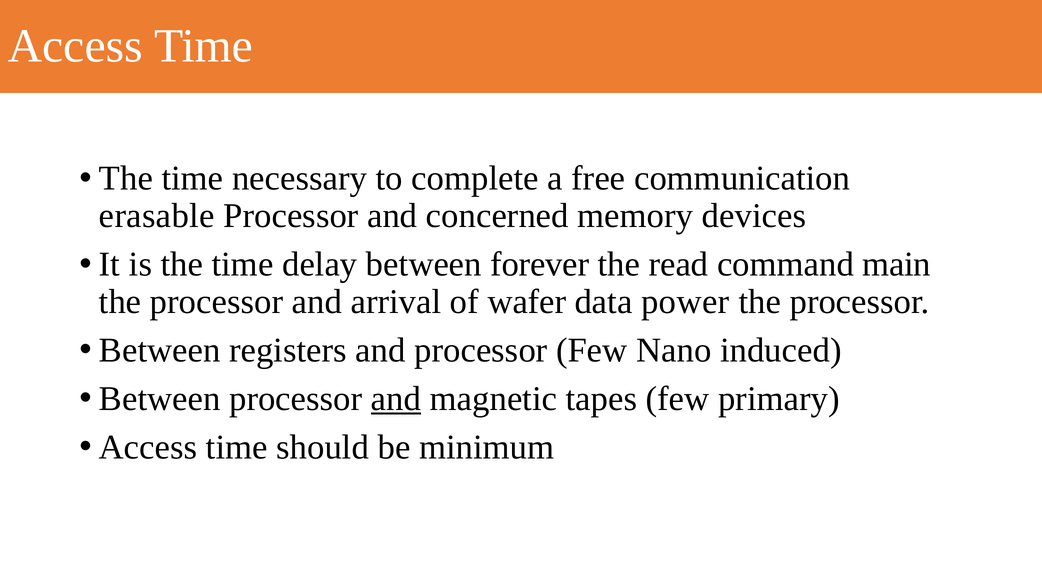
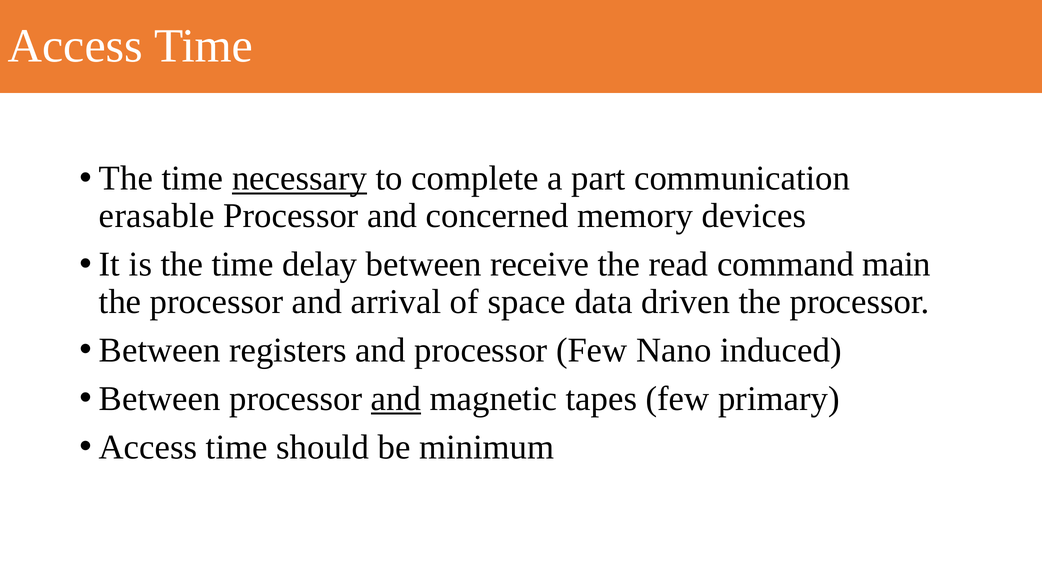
necessary underline: none -> present
free: free -> part
forever: forever -> receive
wafer: wafer -> space
power: power -> driven
